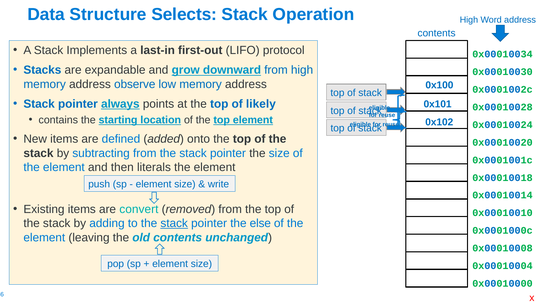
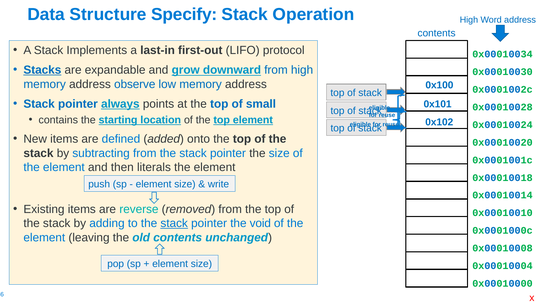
Selects: Selects -> Specify
Stacks underline: none -> present
likely: likely -> small
convert: convert -> reverse
else: else -> void
